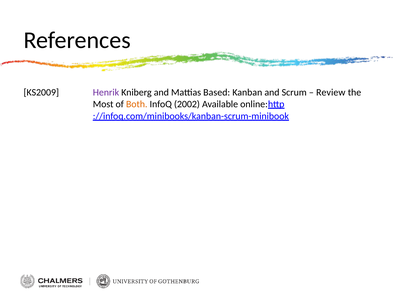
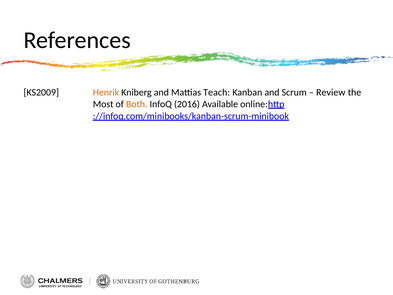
Henrik colour: purple -> orange
Based: Based -> Teach
2002: 2002 -> 2016
